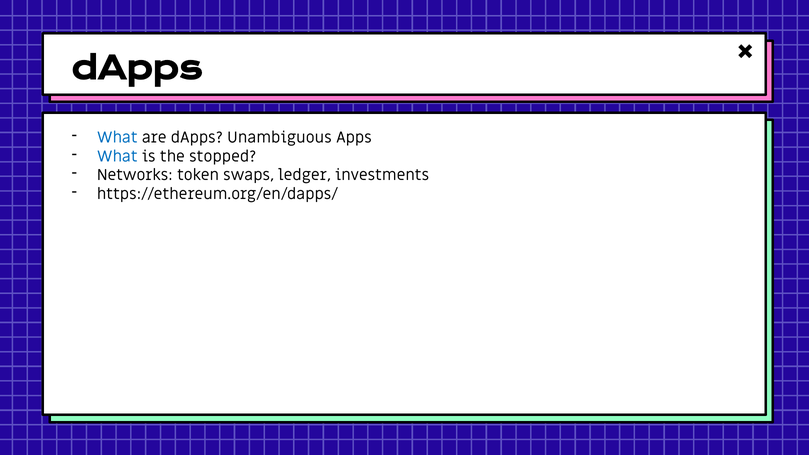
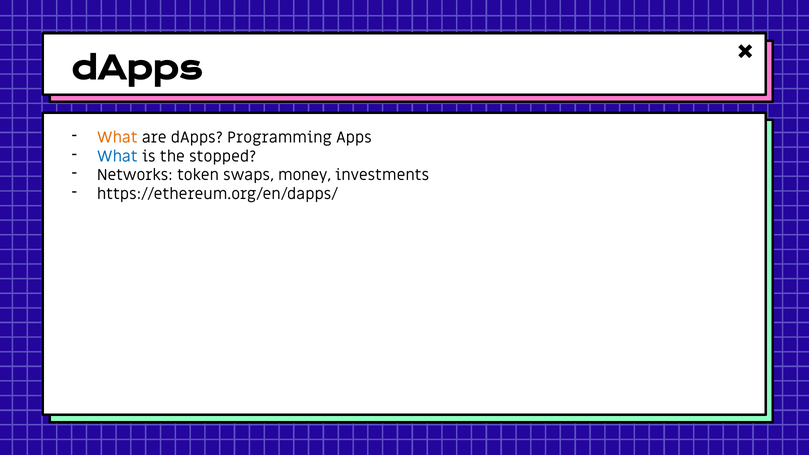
What at (117, 138) colour: blue -> orange
Unambiguous: Unambiguous -> Programming
ledger: ledger -> money
